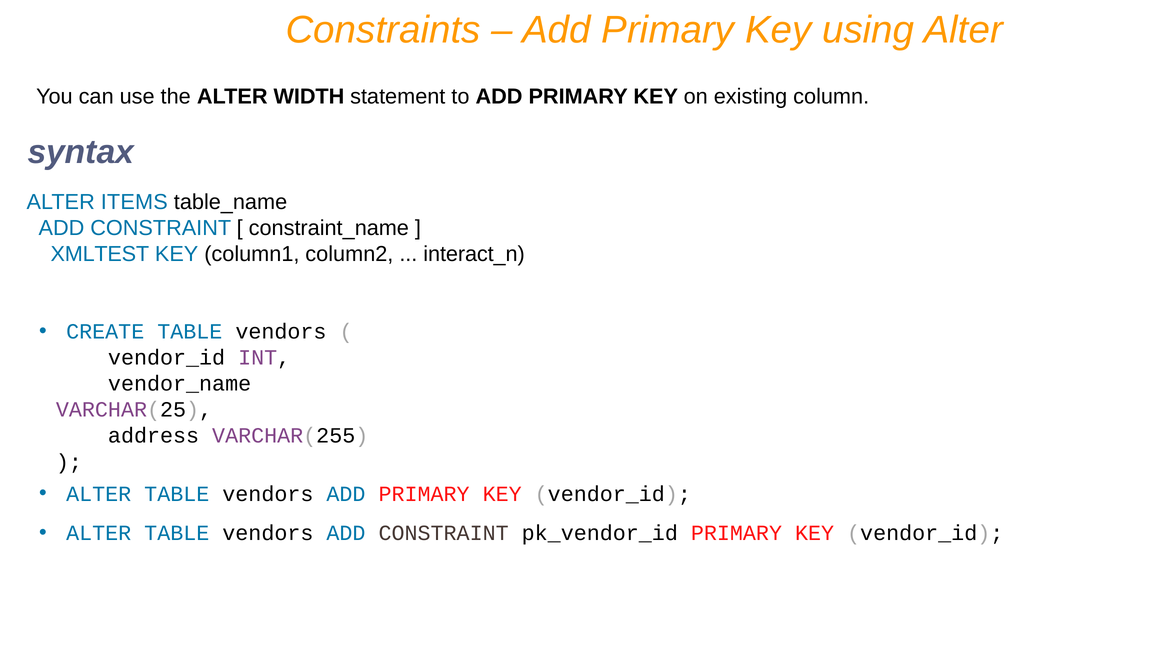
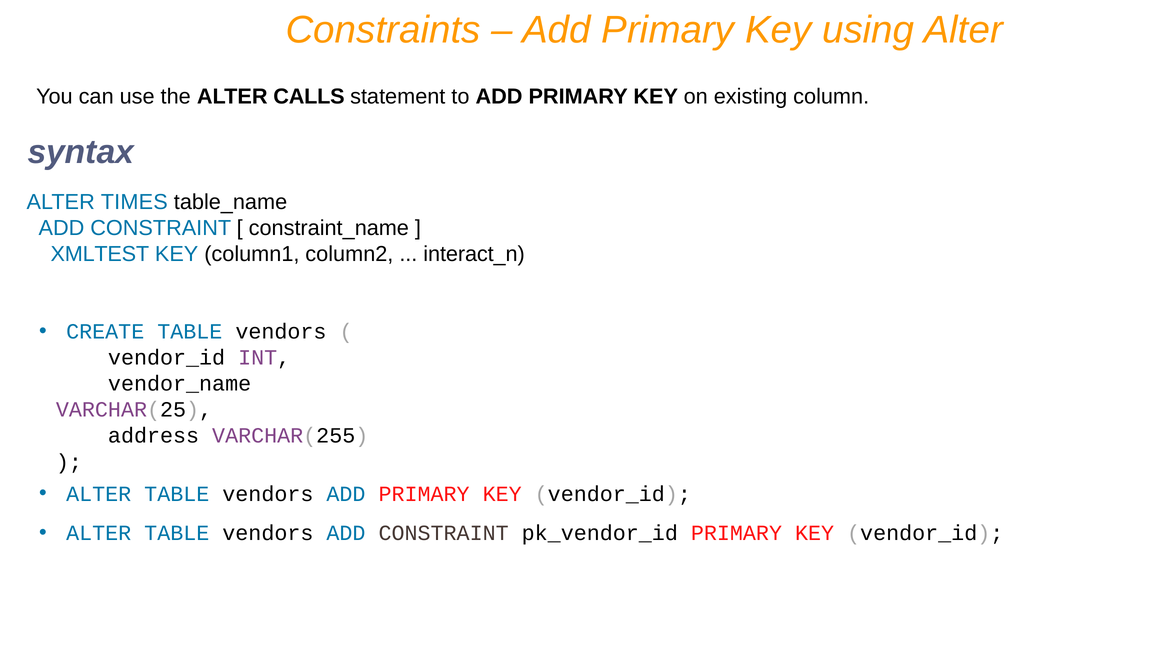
WIDTH: WIDTH -> CALLS
ITEMS: ITEMS -> TIMES
